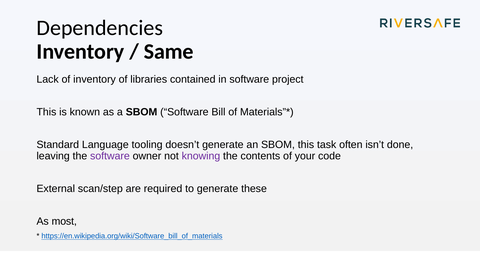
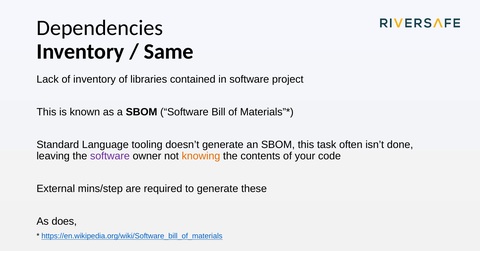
knowing colour: purple -> orange
scan/step: scan/step -> mins/step
most: most -> does
